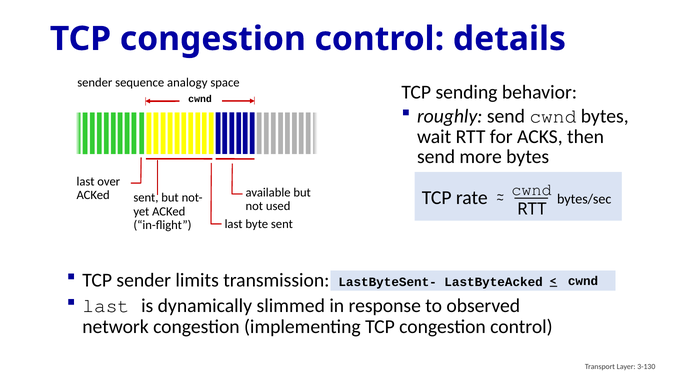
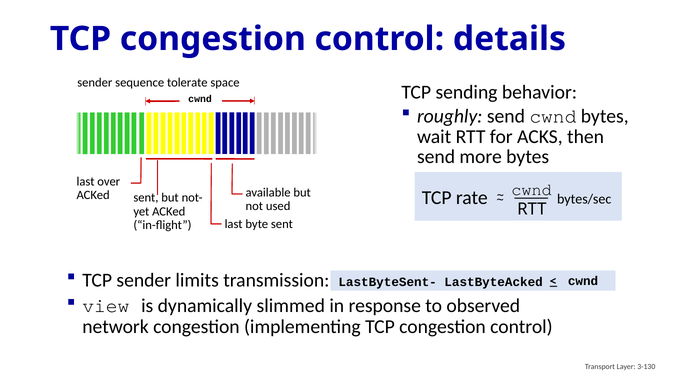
analogy: analogy -> tolerate
last at (106, 305): last -> view
